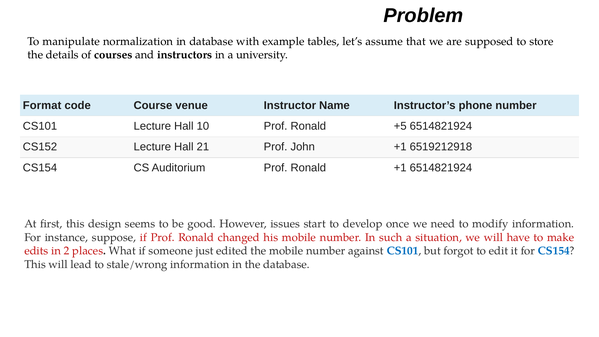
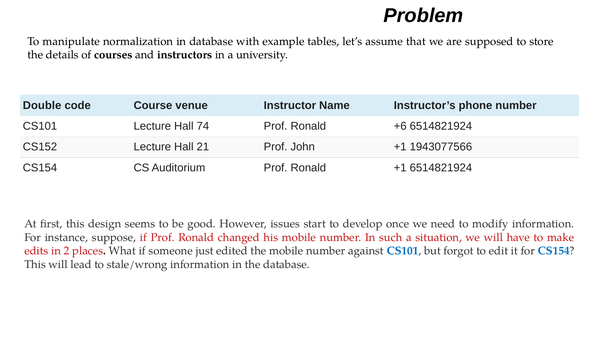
Format: Format -> Double
10: 10 -> 74
+5: +5 -> +6
6519212918: 6519212918 -> 1943077566
